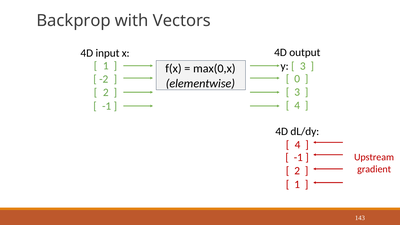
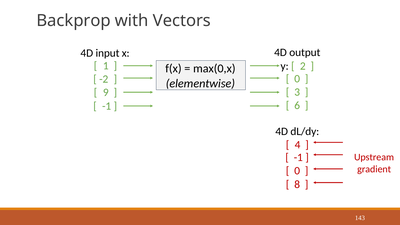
3 at (303, 66): 3 -> 2
2 at (106, 93): 2 -> 9
4 at (297, 106): 4 -> 6
2 at (297, 171): 2 -> 0
1 at (297, 184): 1 -> 8
